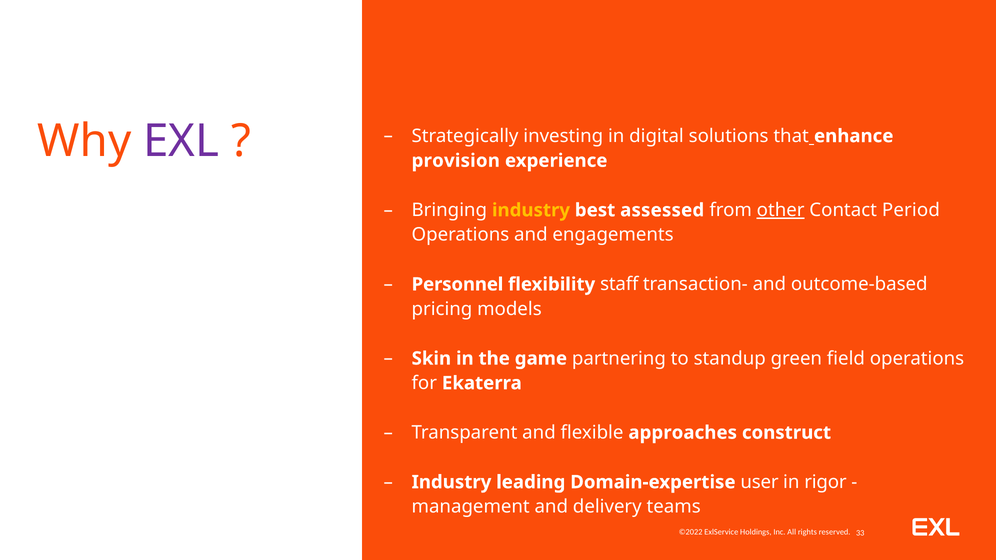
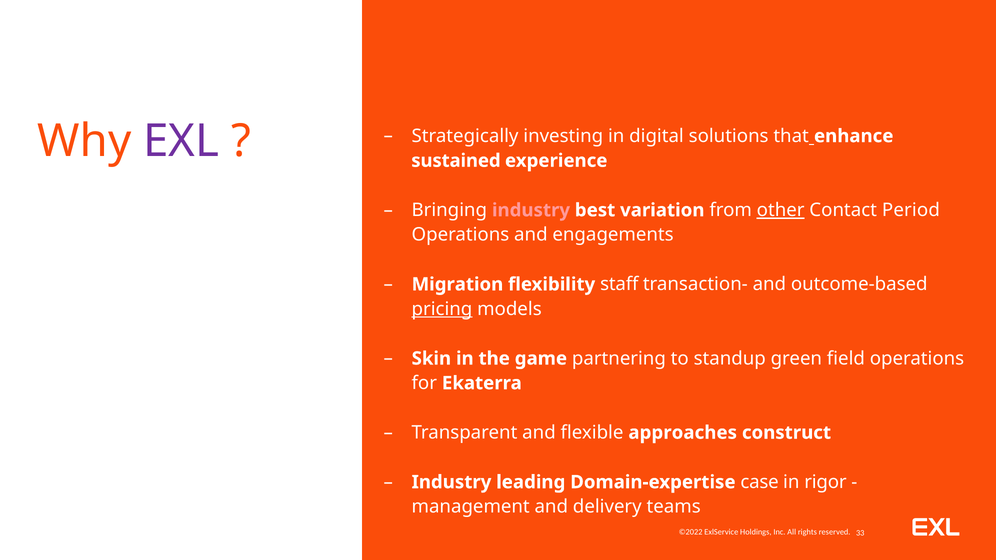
provision: provision -> sustained
industry at (531, 210) colour: yellow -> pink
assessed: assessed -> variation
Personnel: Personnel -> Migration
pricing underline: none -> present
user: user -> case
